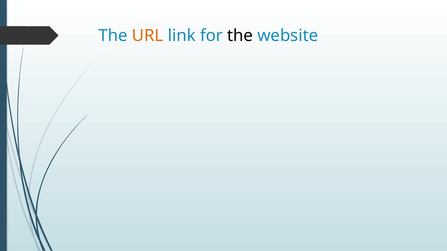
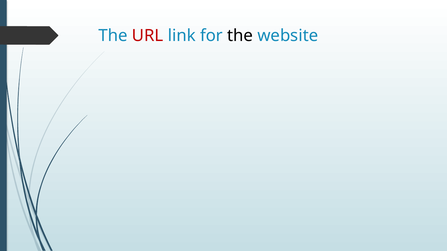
URL colour: orange -> red
